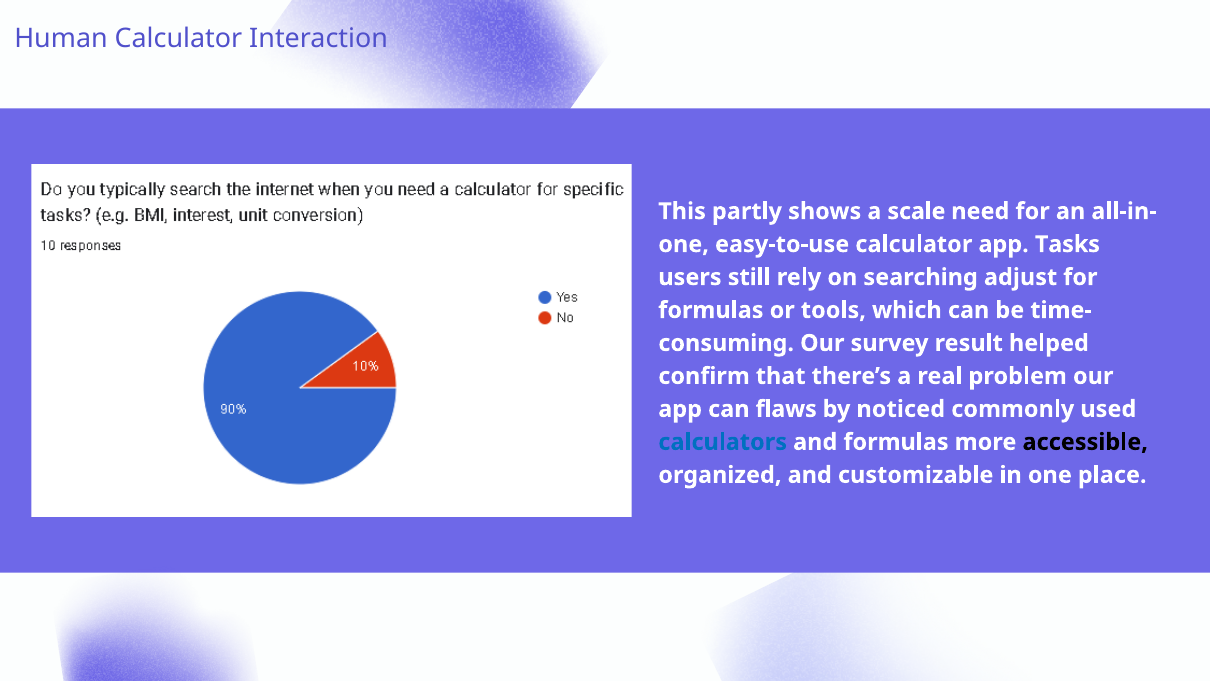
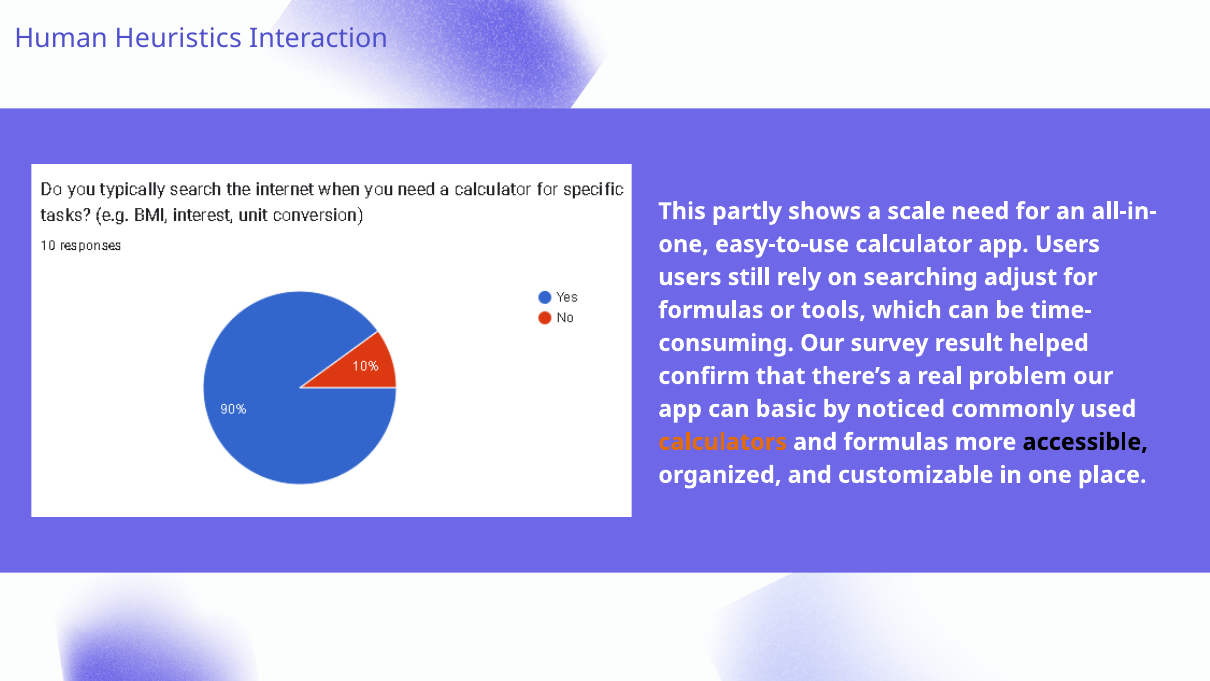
Human Calculator: Calculator -> Heuristics
app Tasks: Tasks -> Users
flaws: flaws -> basic
calculators colour: blue -> orange
